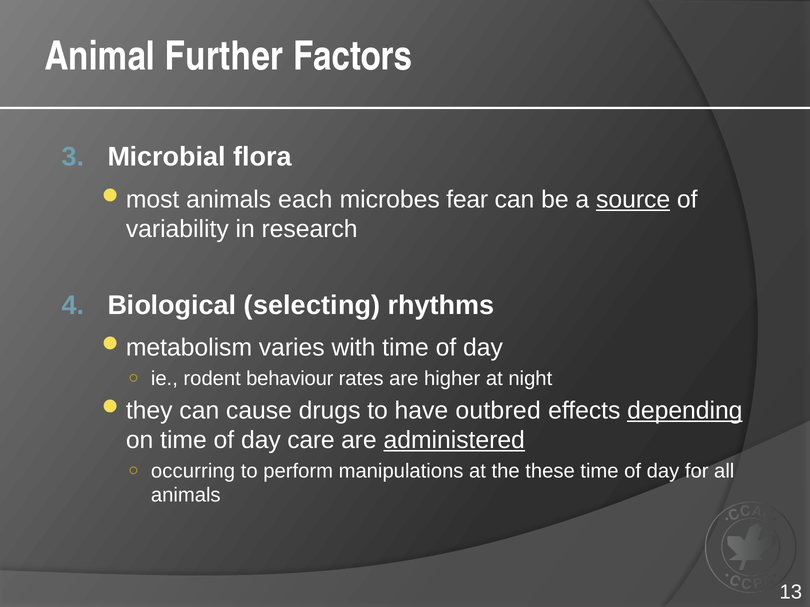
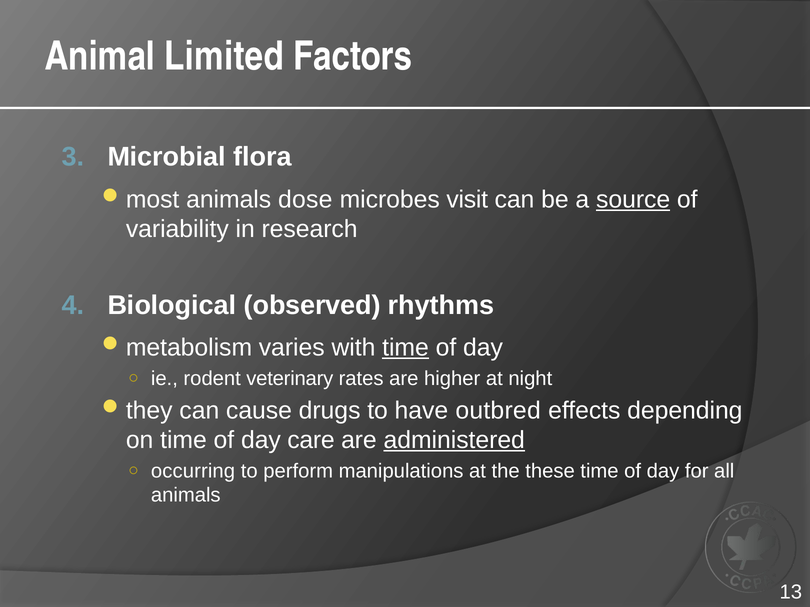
Further: Further -> Limited
each: each -> dose
fear: fear -> visit
selecting: selecting -> observed
time at (406, 348) underline: none -> present
behaviour: behaviour -> veterinary
depending underline: present -> none
